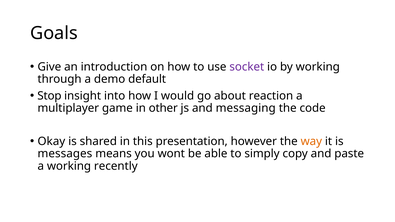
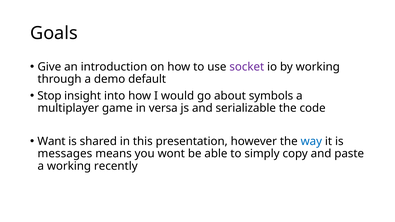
reaction: reaction -> symbols
other: other -> versa
messaging: messaging -> serializable
Okay: Okay -> Want
way colour: orange -> blue
